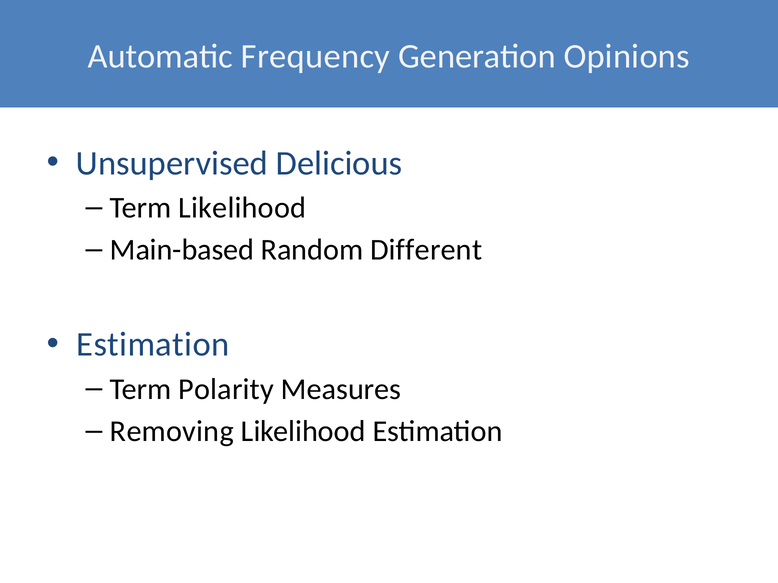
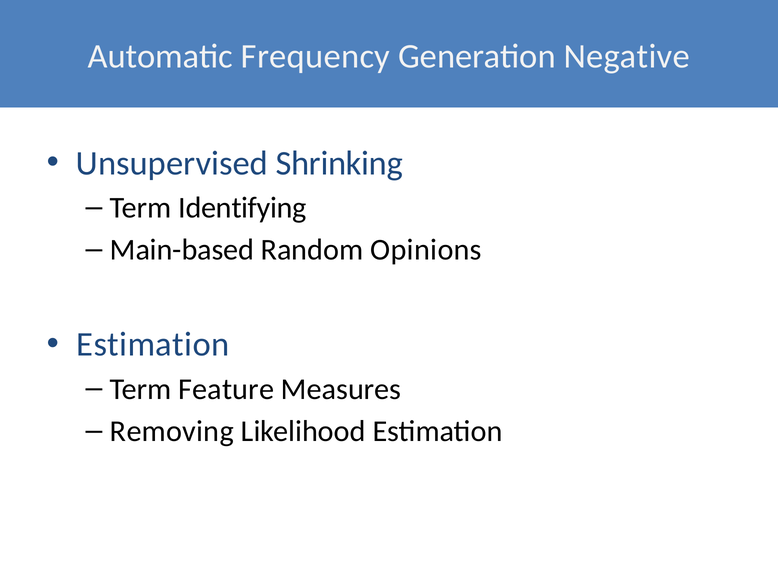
Opinions: Opinions -> Negative
Delicious: Delicious -> Shrinking
Term Likelihood: Likelihood -> Identifying
Different: Different -> Opinions
Polarity: Polarity -> Feature
